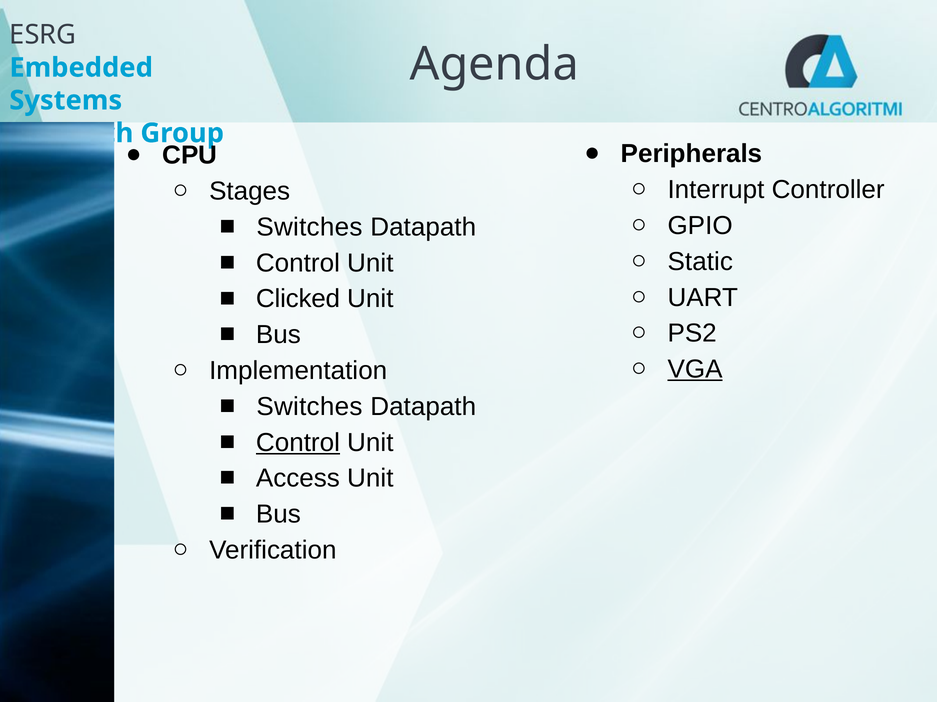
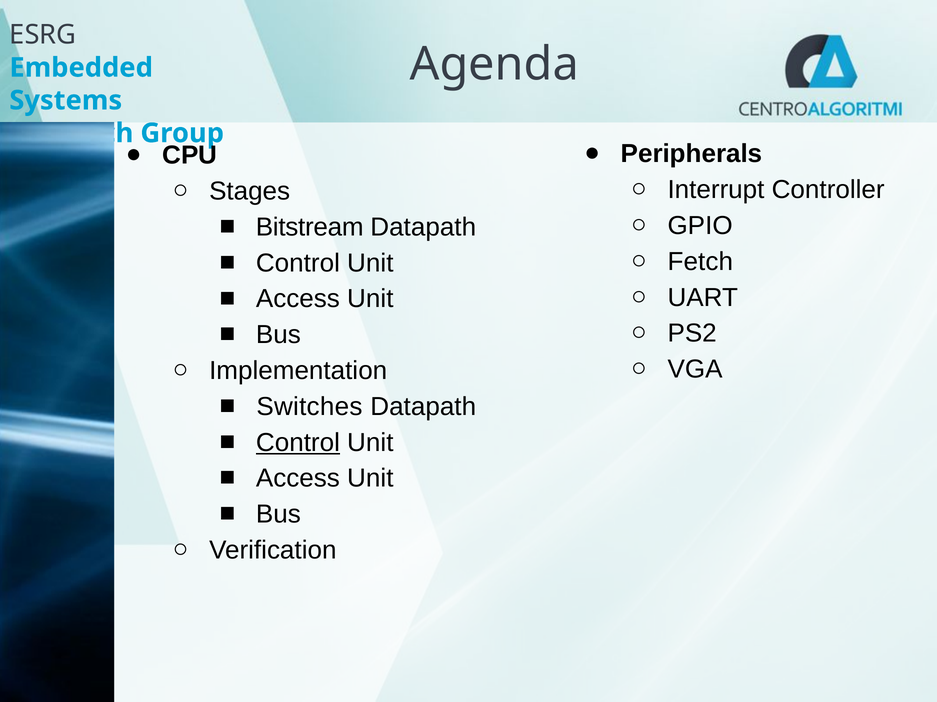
Switches at (309, 227): Switches -> Bitstream
Static: Static -> Fetch
Clicked at (298, 299): Clicked -> Access
VGA underline: present -> none
